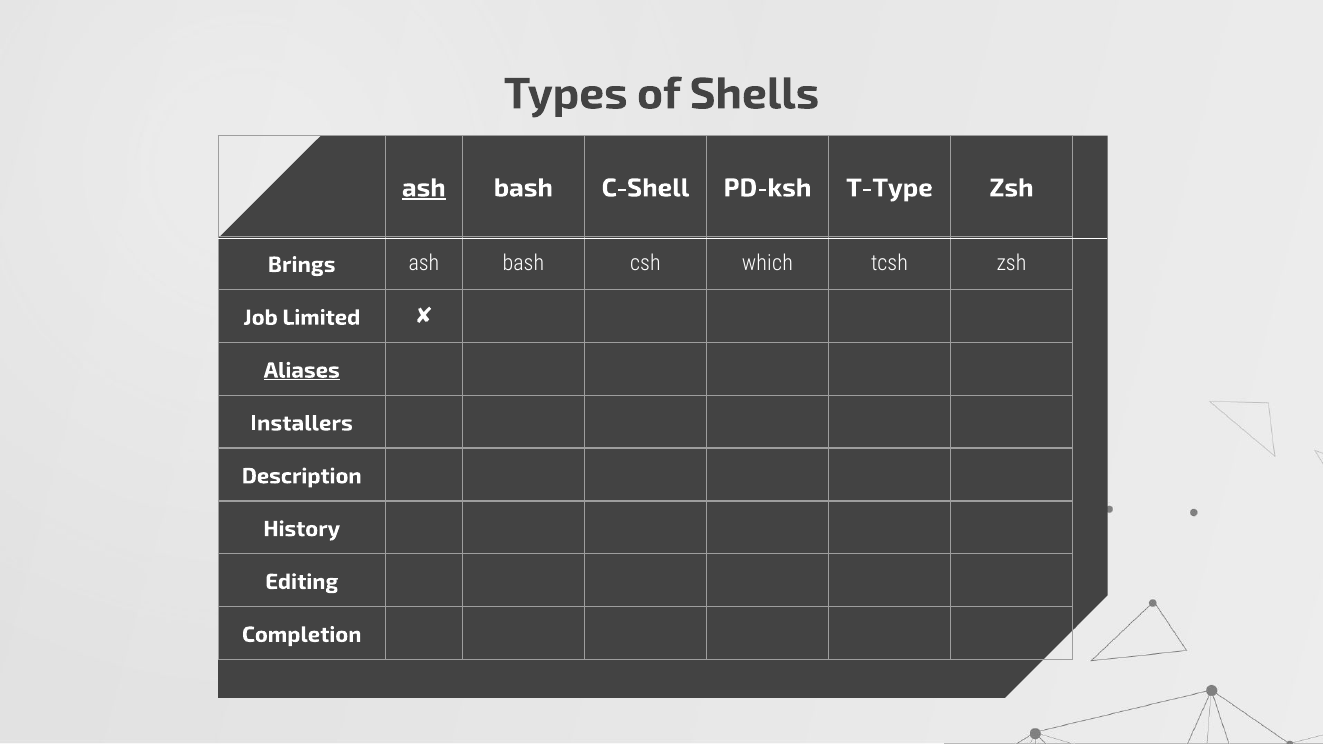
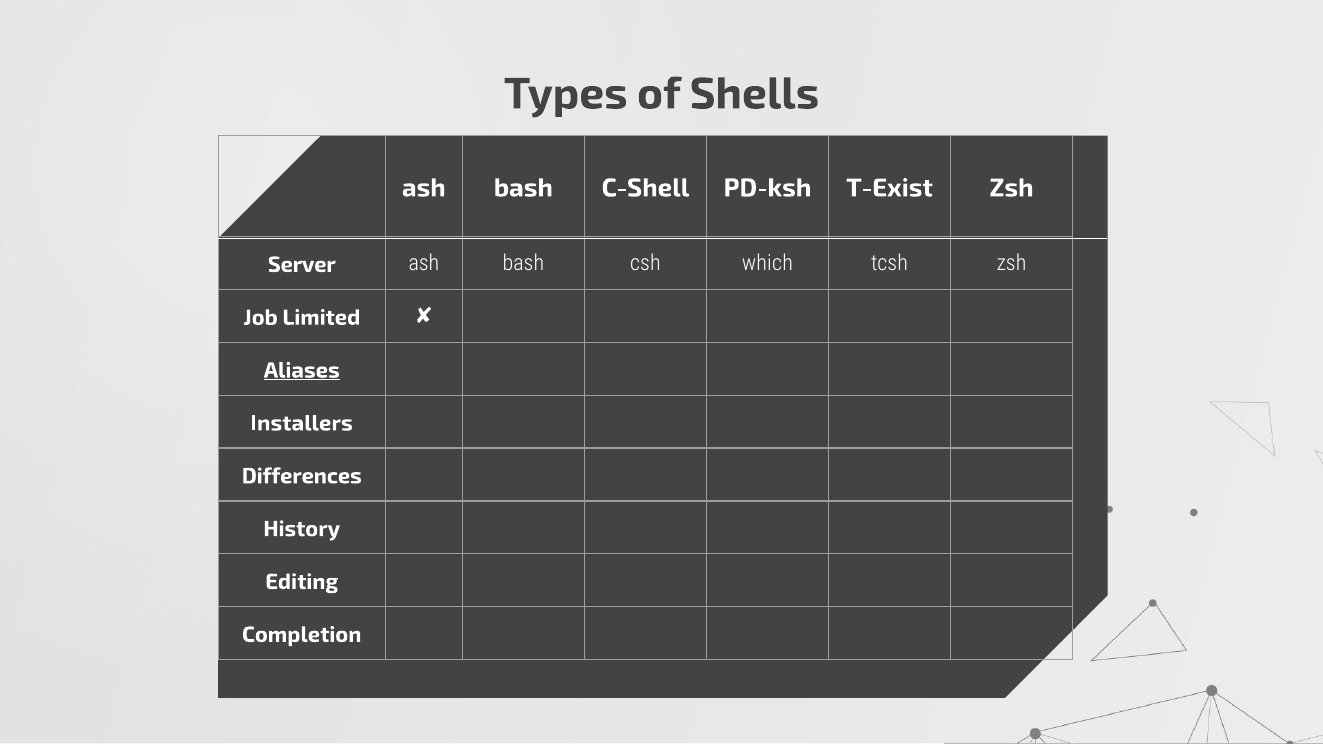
ash at (424, 188) underline: present -> none
T-Type: T-Type -> T-Exist
Brings: Brings -> Server
Description: Description -> Differences
